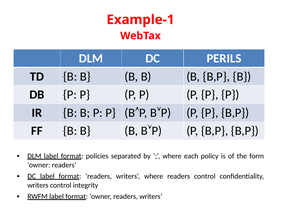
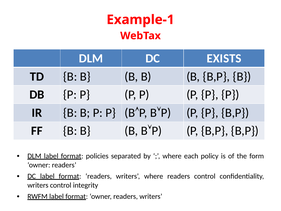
PERILS: PERILS -> EXISTS
